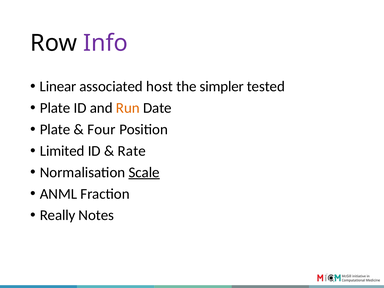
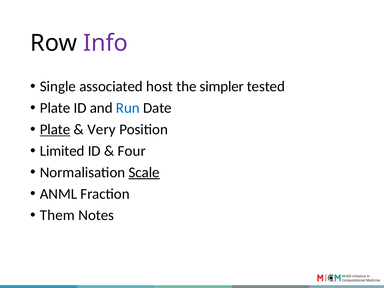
Linear: Linear -> Single
Run colour: orange -> blue
Plate at (55, 129) underline: none -> present
Four: Four -> Very
Rate: Rate -> Four
Really: Really -> Them
